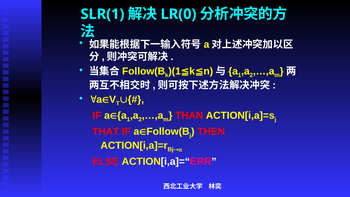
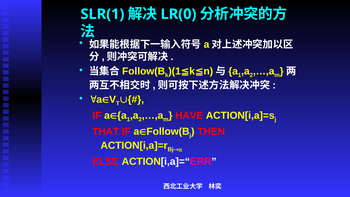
THAN: THAN -> HAVE
